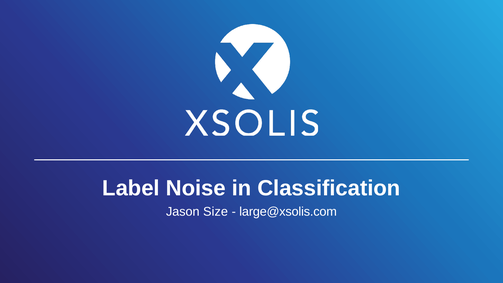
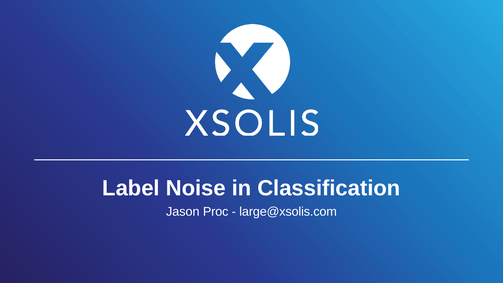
Size: Size -> Proc
